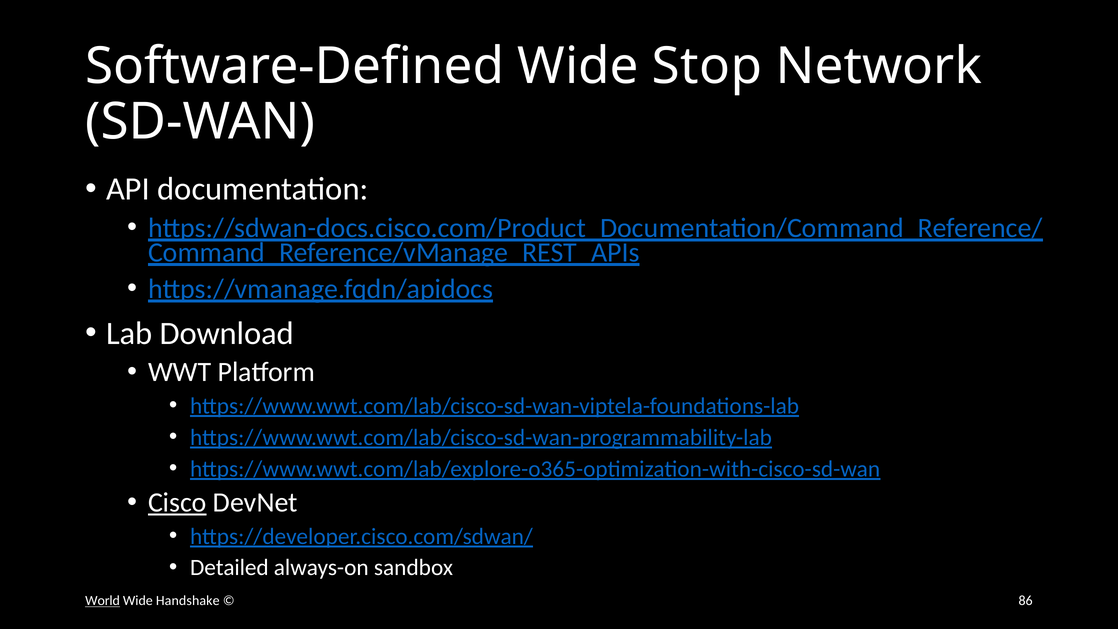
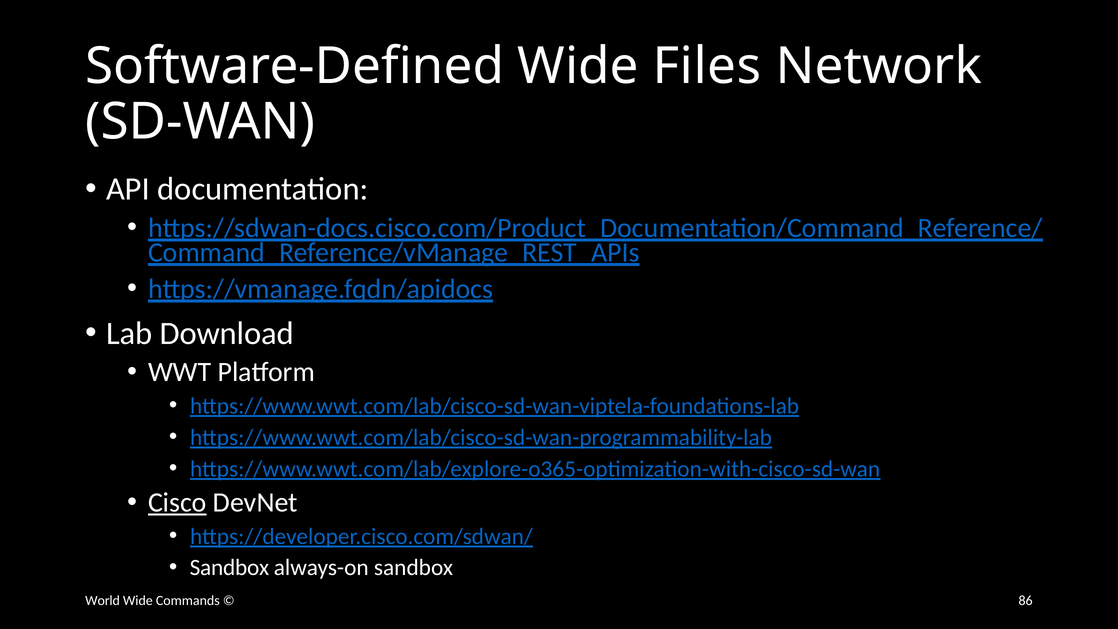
Stop: Stop -> Files
Detailed at (229, 567): Detailed -> Sandbox
World underline: present -> none
Handshake: Handshake -> Commands
